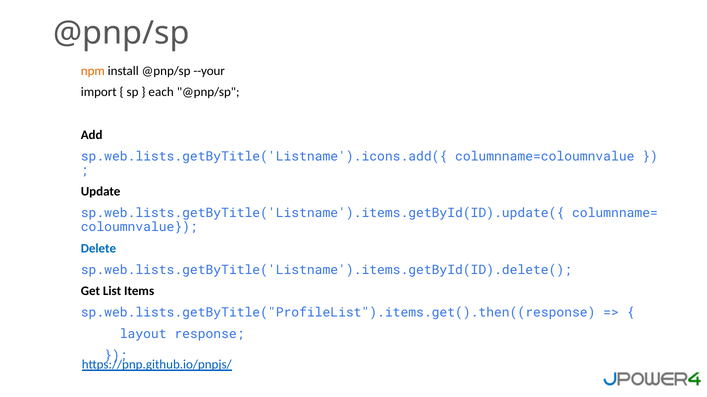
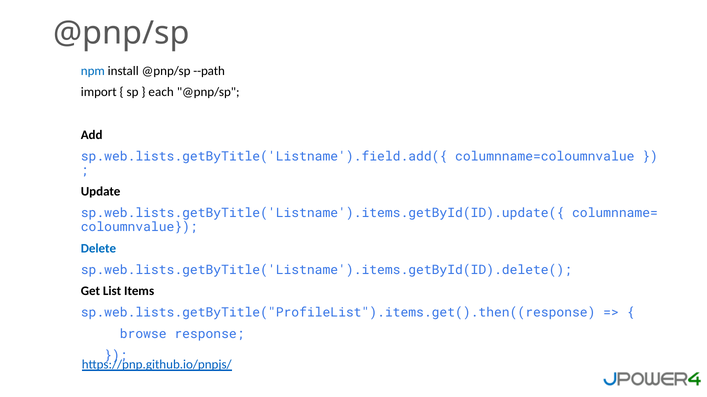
npm colour: orange -> blue
--your: --your -> --path
sp.web.lists.getByTitle('Listname').icons.add({: sp.web.lists.getByTitle('Listname').icons.add({ -> sp.web.lists.getByTitle('Listname').field.add({
layout: layout -> browse
